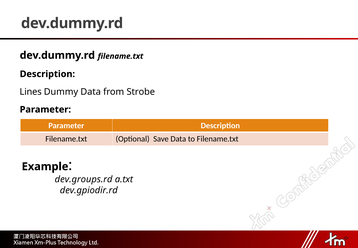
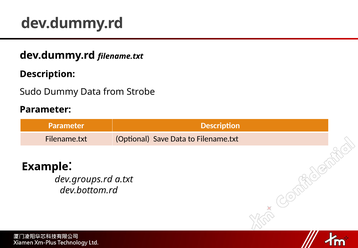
Lines: Lines -> Sudo
dev.gpiodir.rd: dev.gpiodir.rd -> dev.bottom.rd
